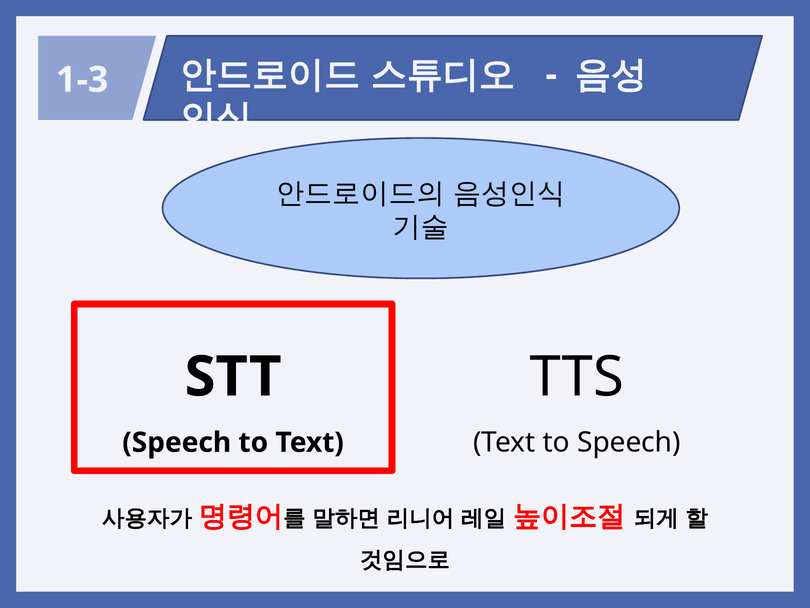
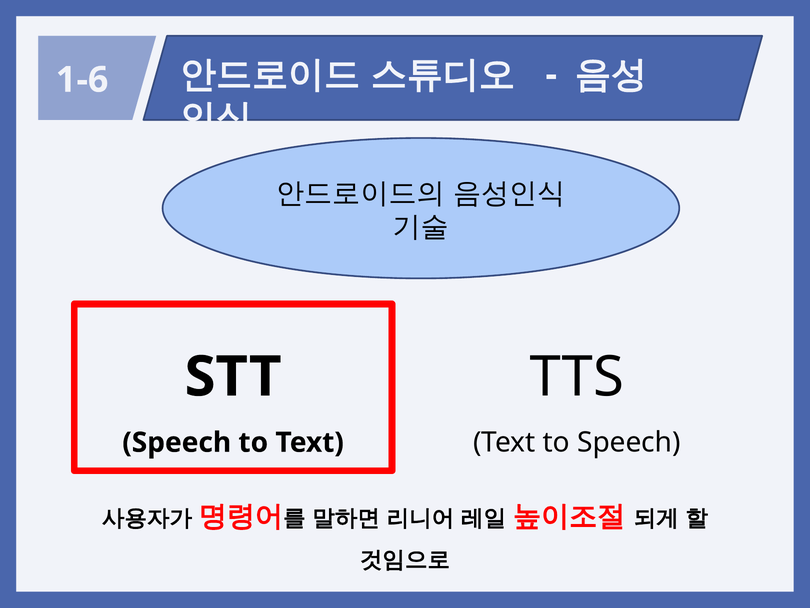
1-3: 1-3 -> 1-6
